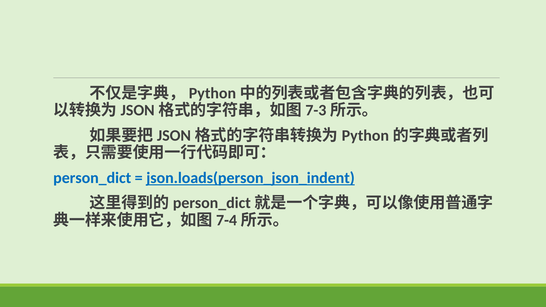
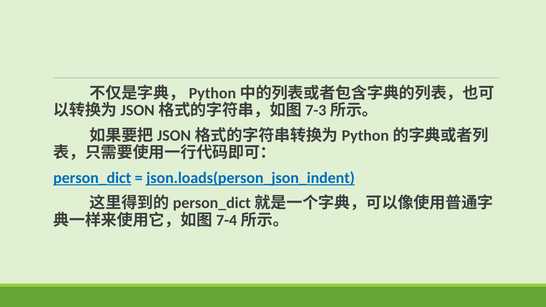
person_dict underline: none -> present
